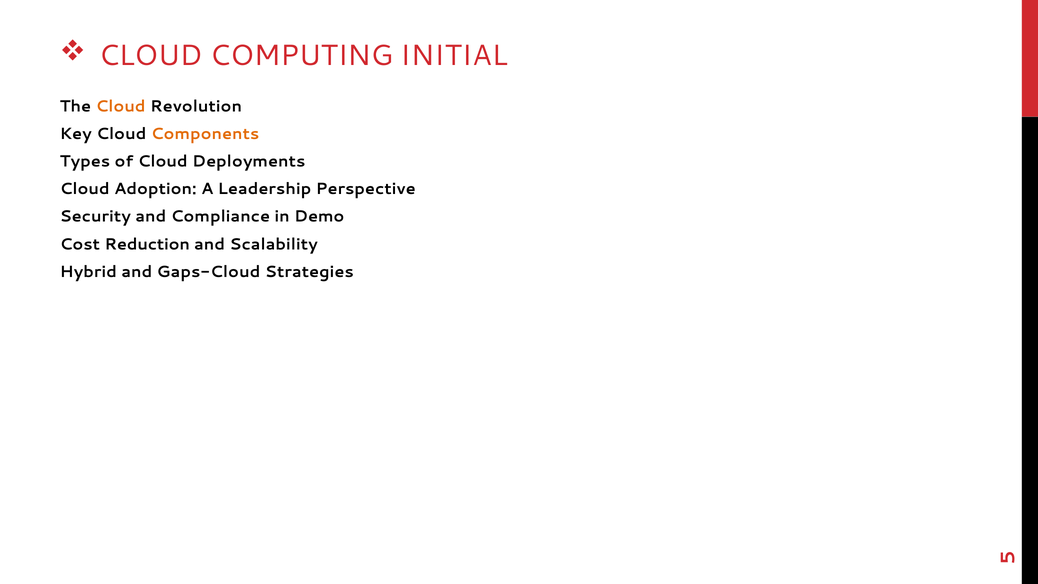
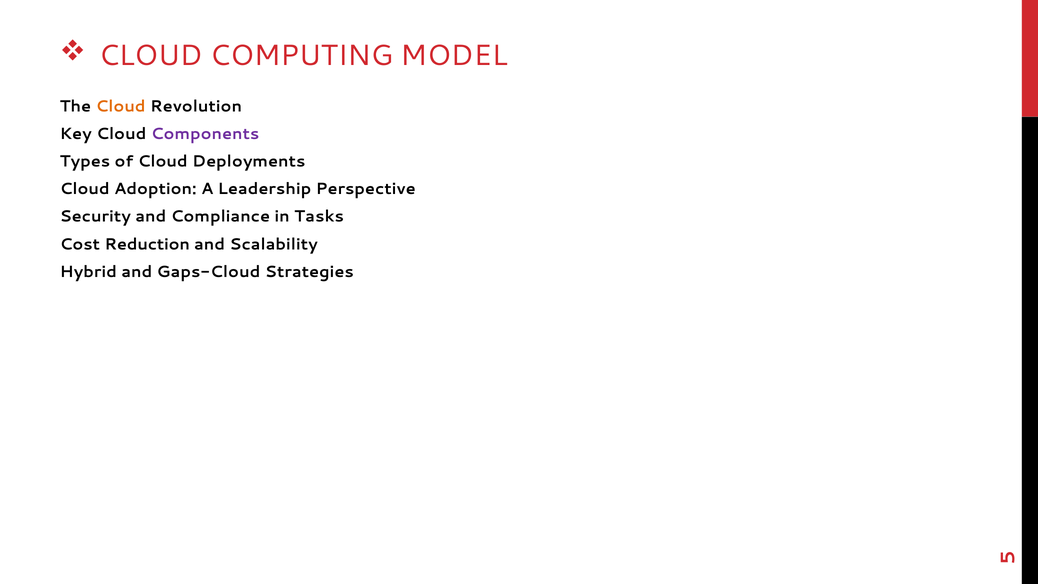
INITIAL: INITIAL -> MODEL
Components colour: orange -> purple
Demo: Demo -> Tasks
